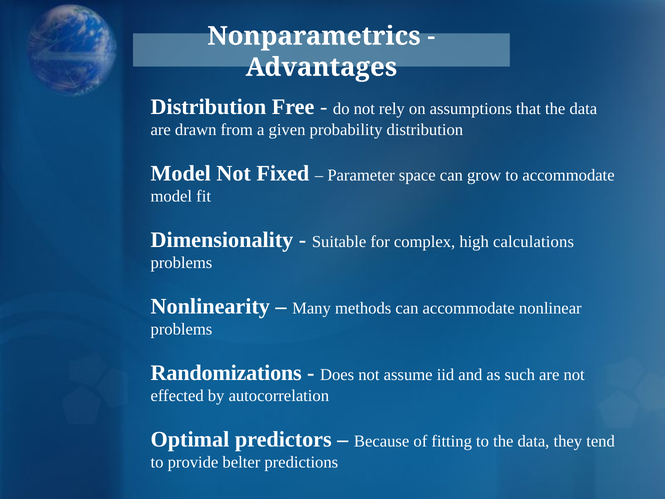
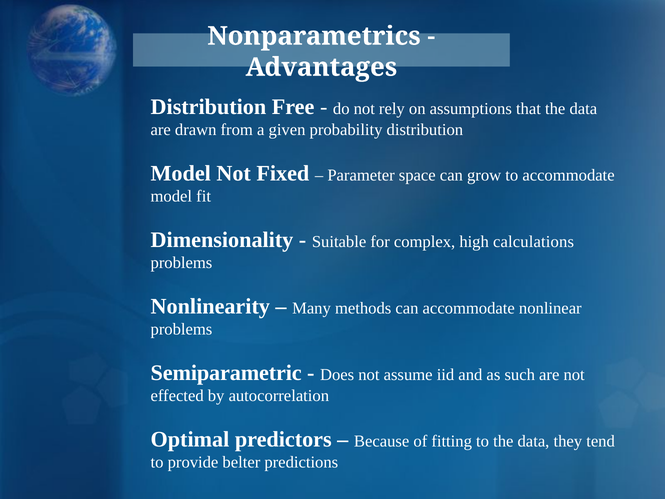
Randomizations: Randomizations -> Semiparametric
